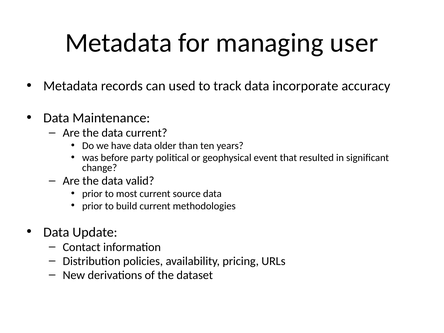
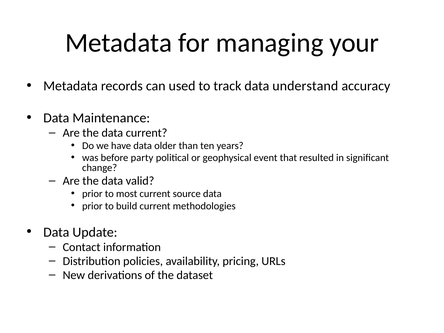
user: user -> your
incorporate: incorporate -> understand
